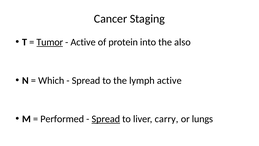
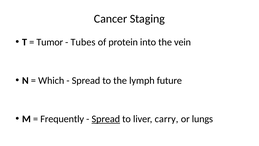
Tumor underline: present -> none
Active at (83, 42): Active -> Tubes
also: also -> vein
lymph active: active -> future
Performed: Performed -> Frequently
